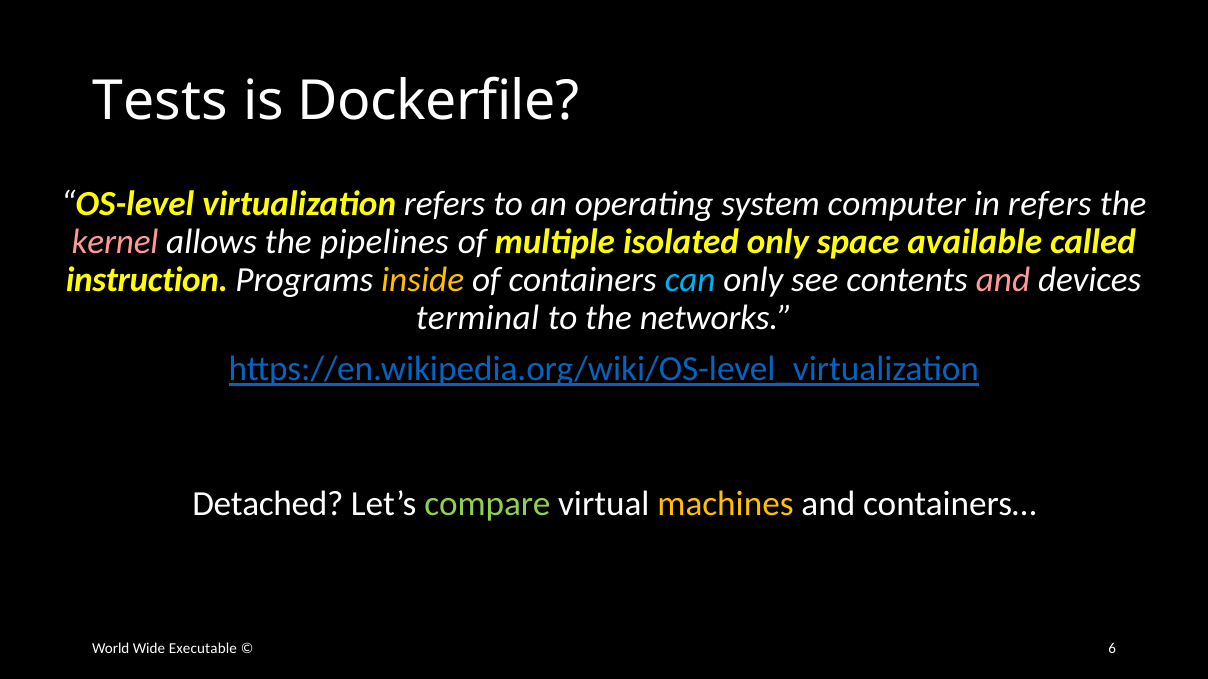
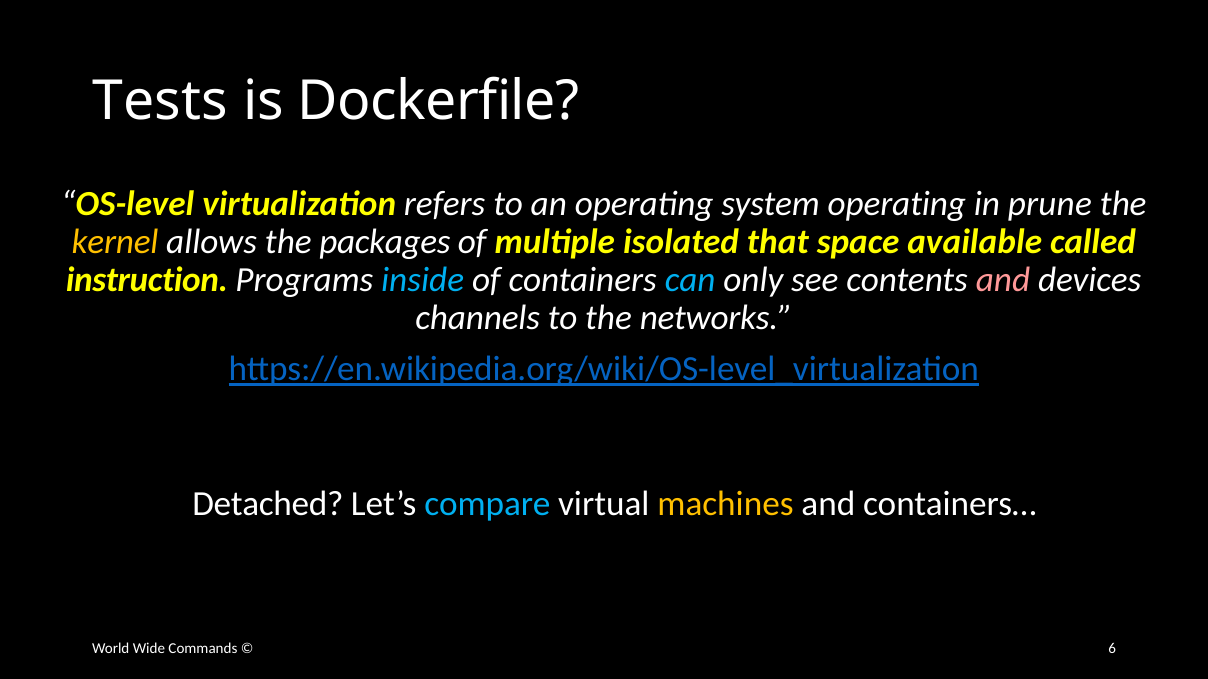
system computer: computer -> operating
in refers: refers -> prune
kernel colour: pink -> yellow
pipelines: pipelines -> packages
isolated only: only -> that
inside colour: yellow -> light blue
terminal: terminal -> channels
compare colour: light green -> light blue
Executable: Executable -> Commands
